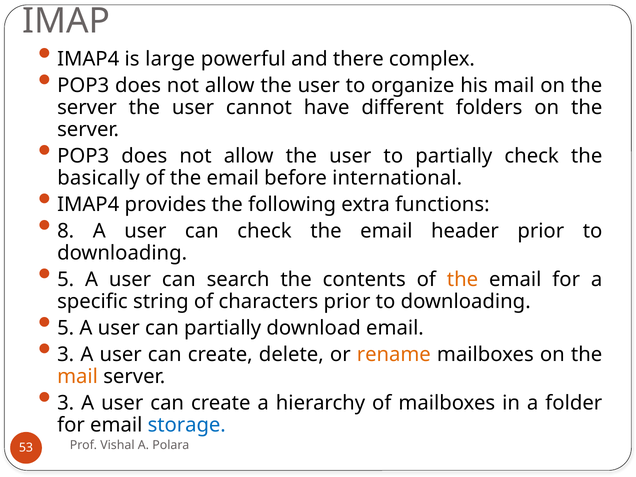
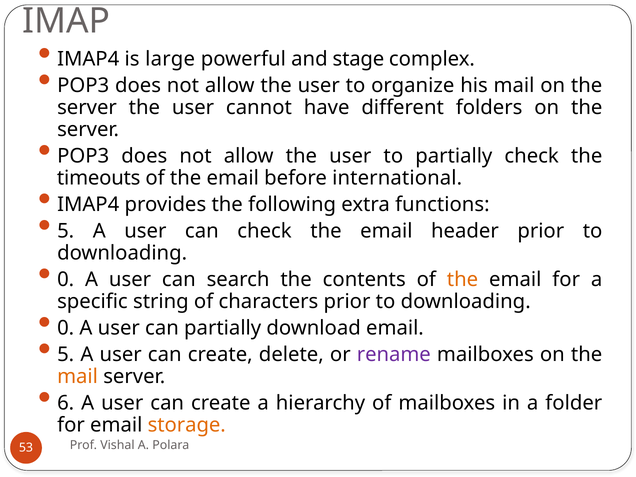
there: there -> stage
basically: basically -> timeouts
8 at (66, 231): 8 -> 5
5 at (66, 280): 5 -> 0
5 at (66, 328): 5 -> 0
3 at (66, 355): 3 -> 5
rename colour: orange -> purple
3 at (66, 403): 3 -> 6
storage colour: blue -> orange
